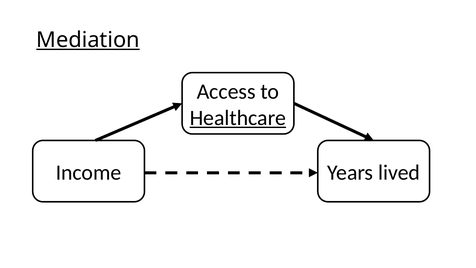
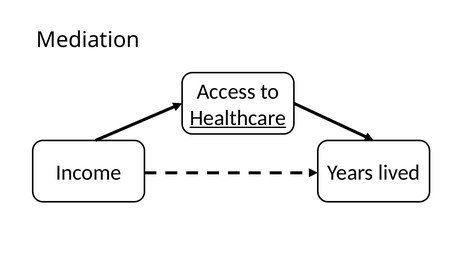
Mediation underline: present -> none
